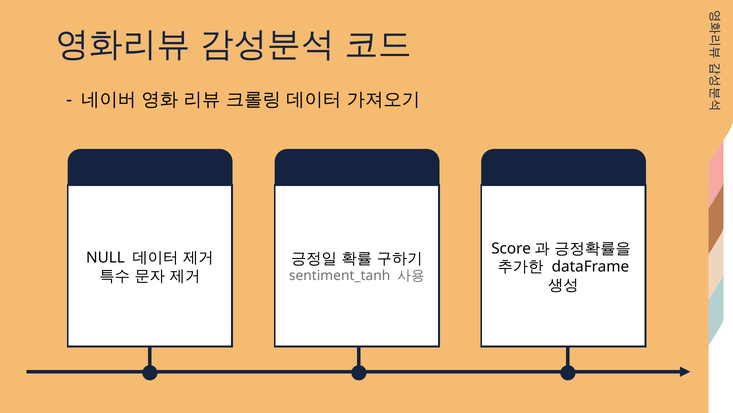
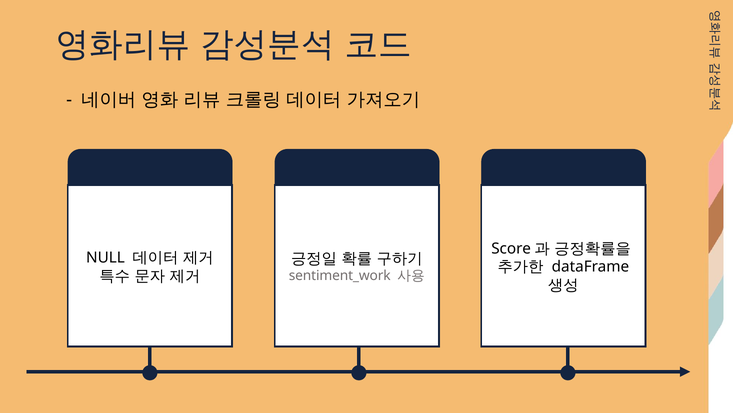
sentiment_tanh: sentiment_tanh -> sentiment_work
